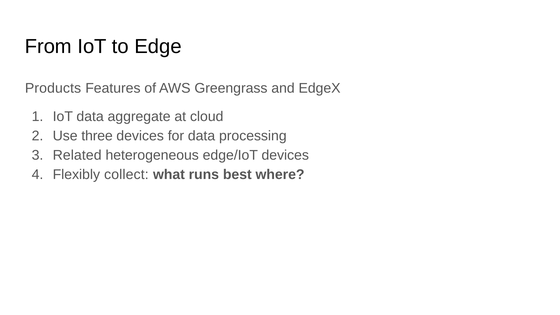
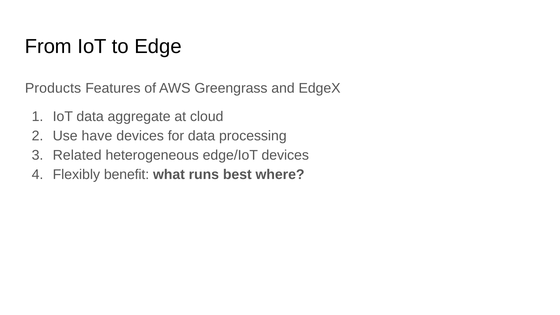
three: three -> have
collect: collect -> benefit
